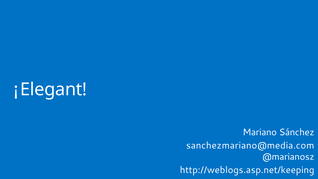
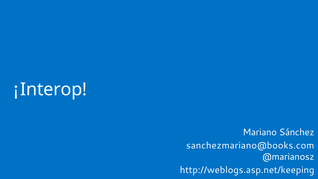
Elegant: Elegant -> Interop
sanchezmariano@media.com: sanchezmariano@media.com -> sanchezmariano@books.com
